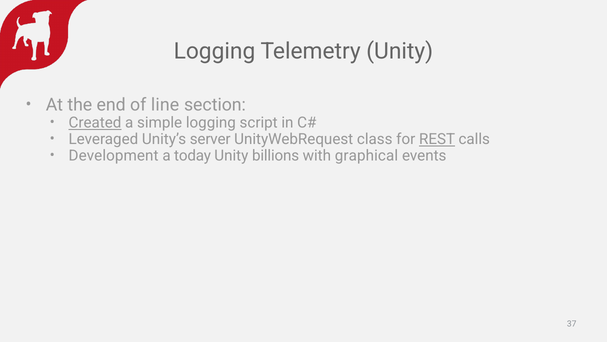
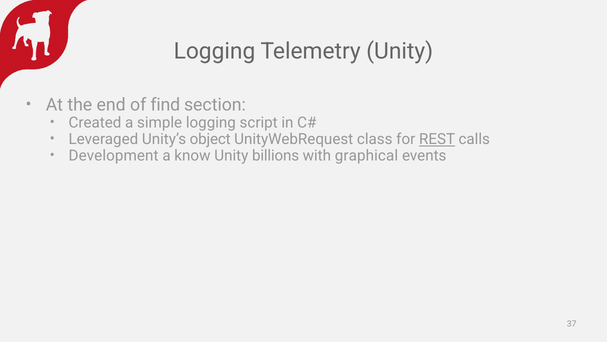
line: line -> find
Created underline: present -> none
server: server -> object
today: today -> know
